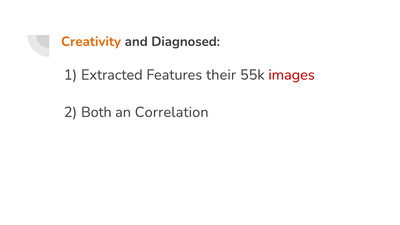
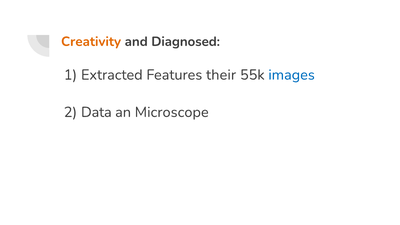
images colour: red -> blue
Both: Both -> Data
Correlation: Correlation -> Microscope
